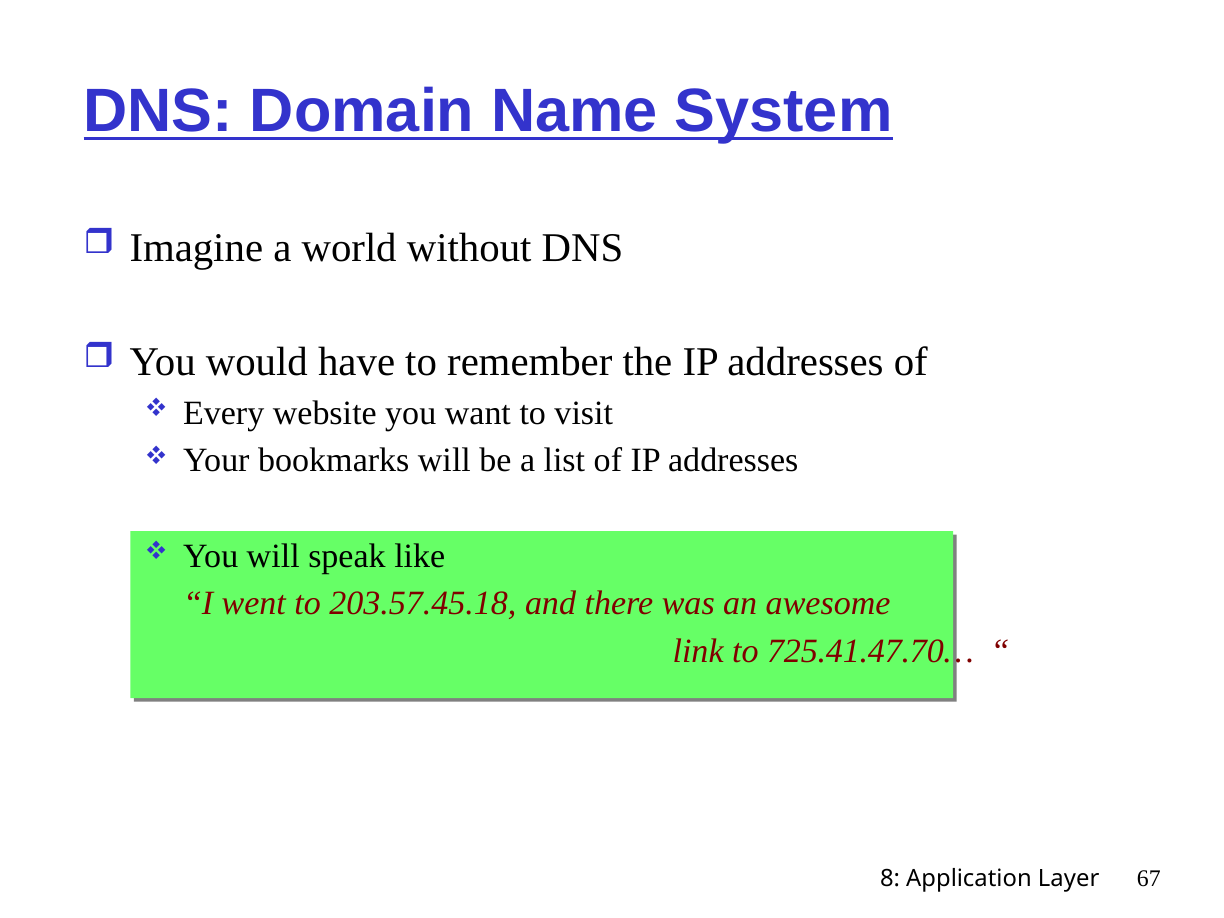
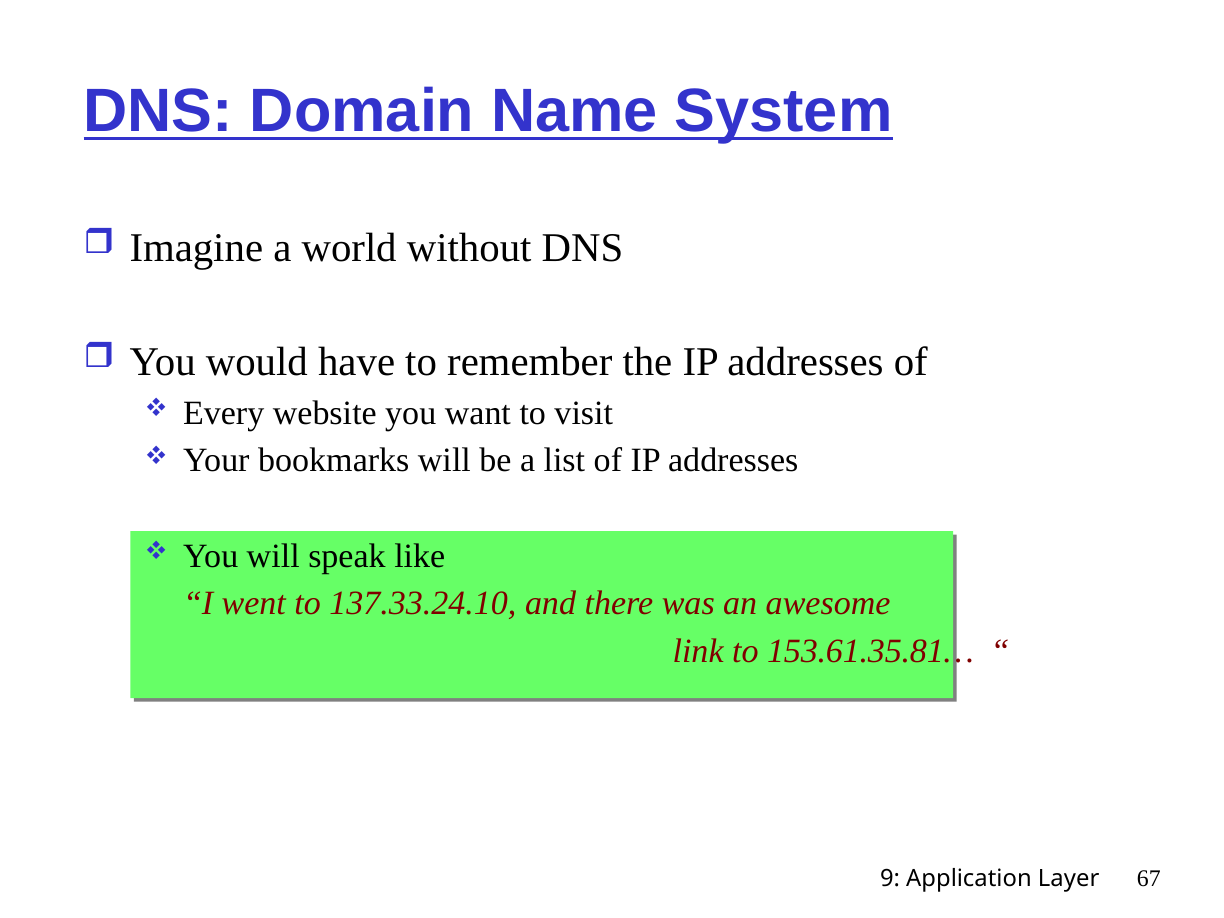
203.57.45.18: 203.57.45.18 -> 137.33.24.10
725.41.47.70…: 725.41.47.70… -> 153.61.35.81…
8: 8 -> 9
